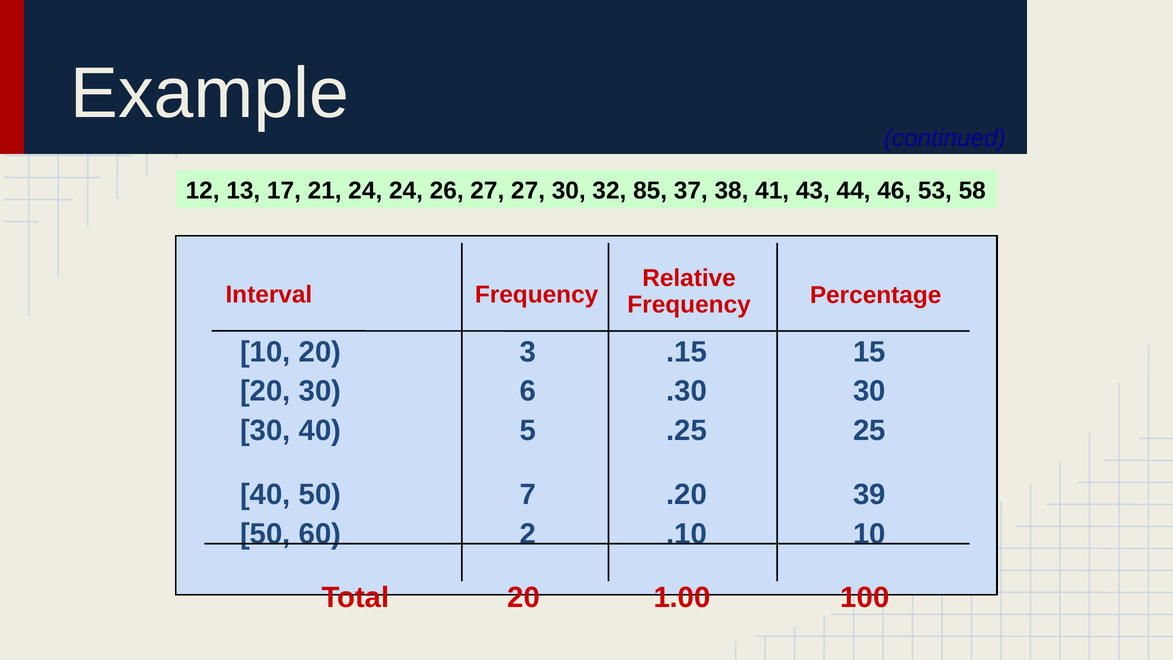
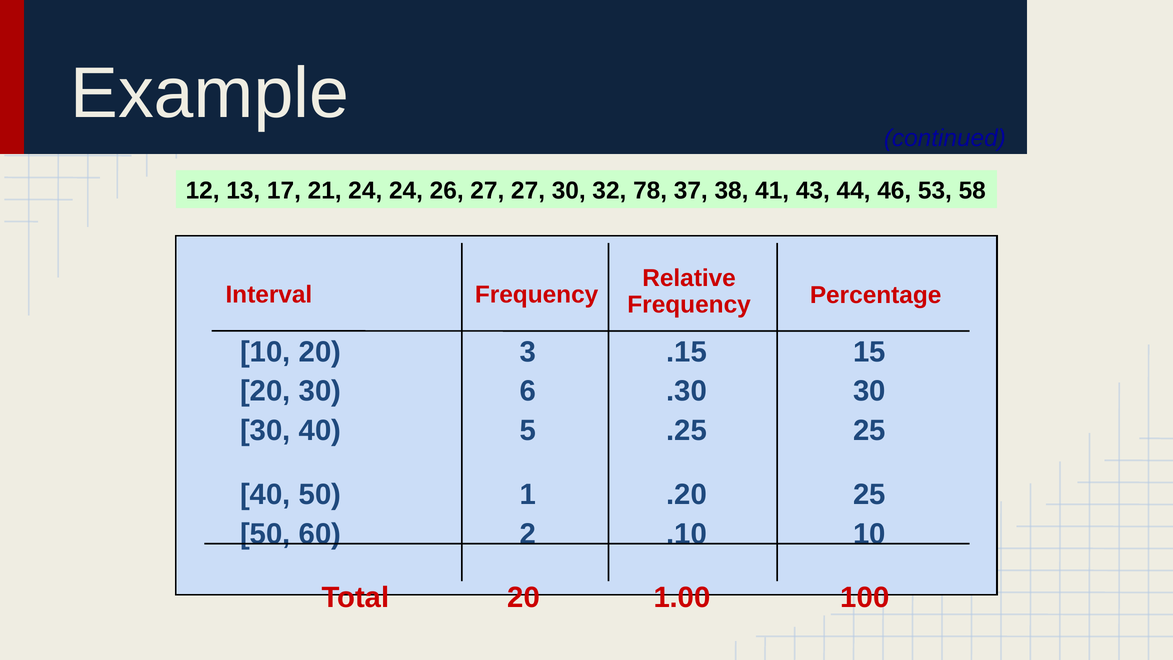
85: 85 -> 78
7: 7 -> 1
.20 39: 39 -> 25
